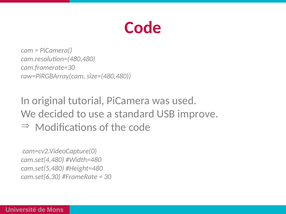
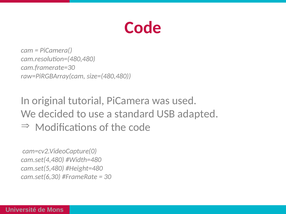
improve: improve -> adapted
